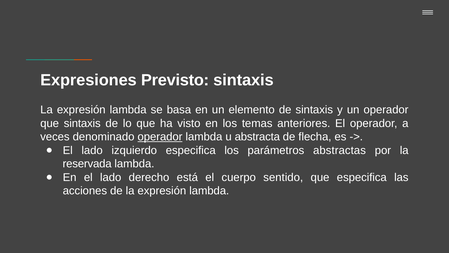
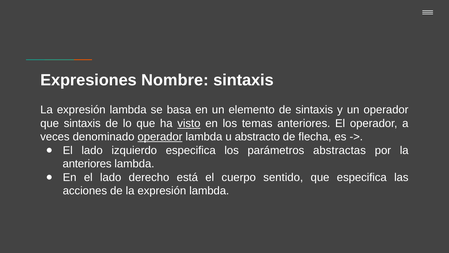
Previsto: Previsto -> Nombre
visto underline: none -> present
abstracta: abstracta -> abstracto
reservada at (87, 164): reservada -> anteriores
